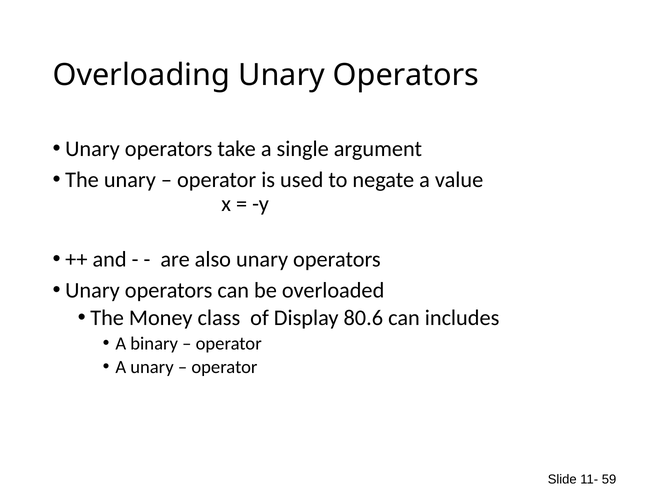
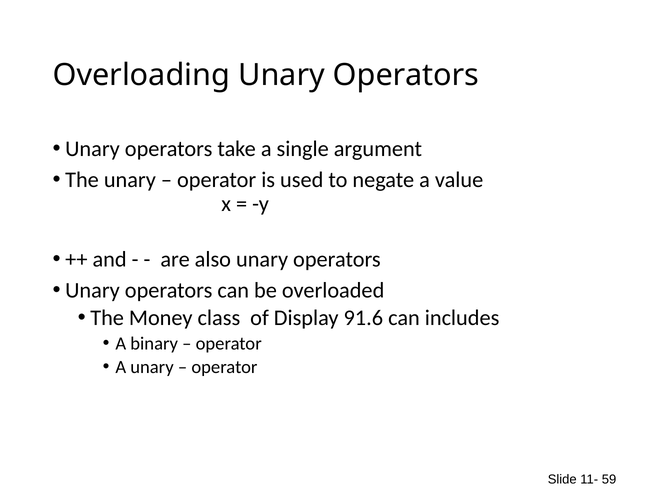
80.6: 80.6 -> 91.6
